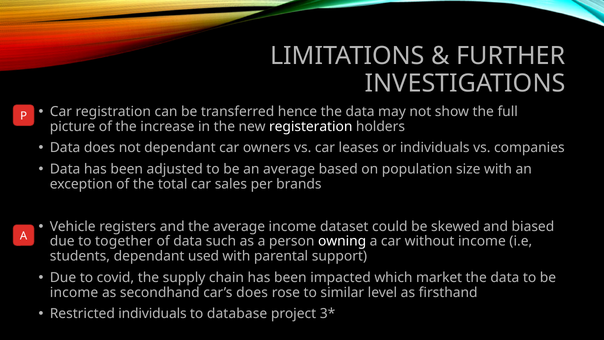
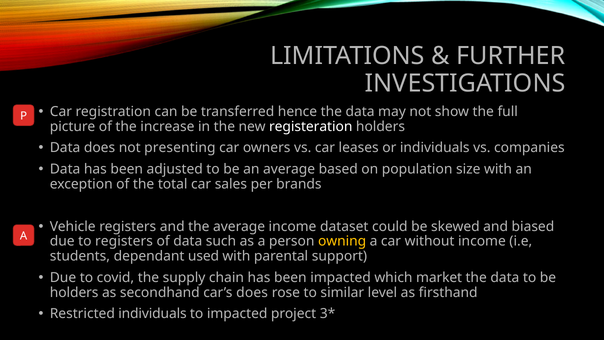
not dependant: dependant -> presenting
to together: together -> registers
owning colour: white -> yellow
income at (74, 292): income -> holders
to database: database -> impacted
